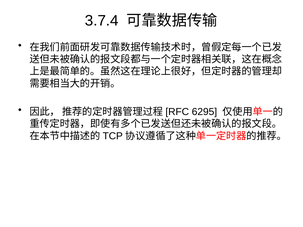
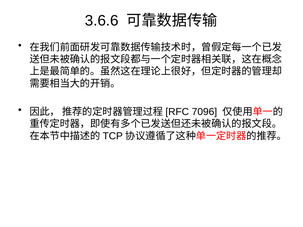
3.7.4: 3.7.4 -> 3.6.6
6295: 6295 -> 7096
